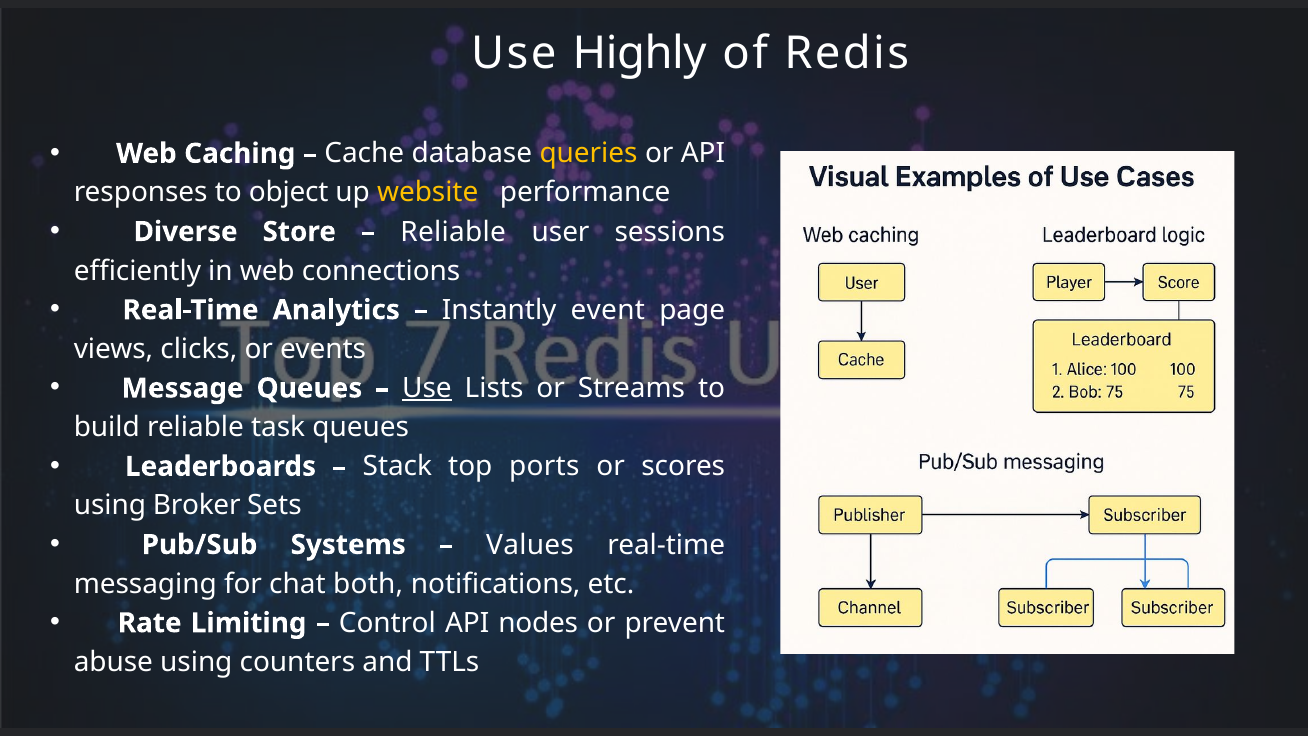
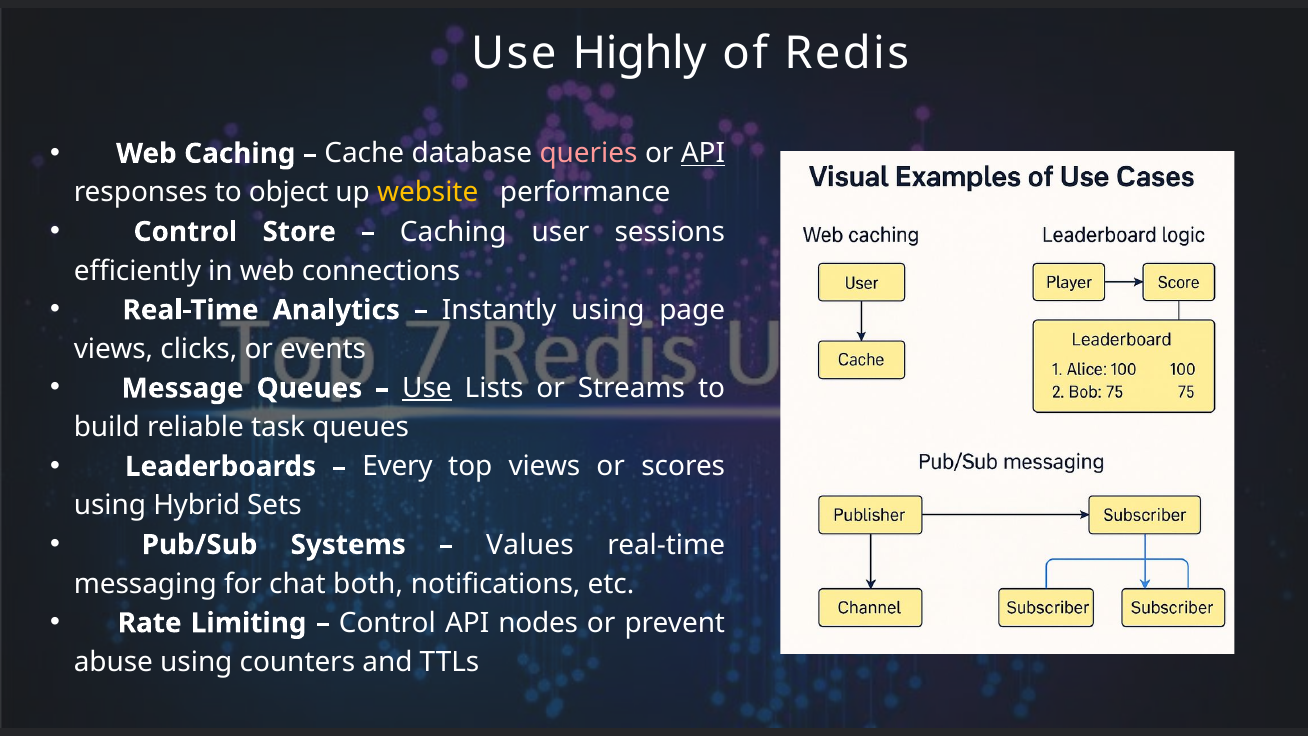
queries colour: yellow -> pink
API at (703, 153) underline: none -> present
Diverse at (186, 232): Diverse -> Control
Reliable at (453, 232): Reliable -> Caching
Instantly event: event -> using
Stack: Stack -> Every
top ports: ports -> views
Broker: Broker -> Hybrid
